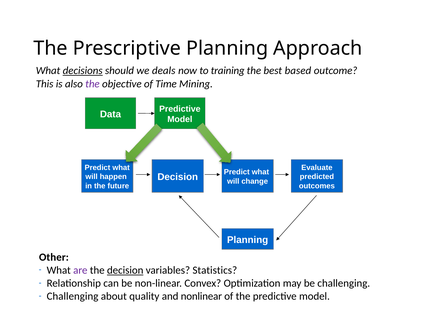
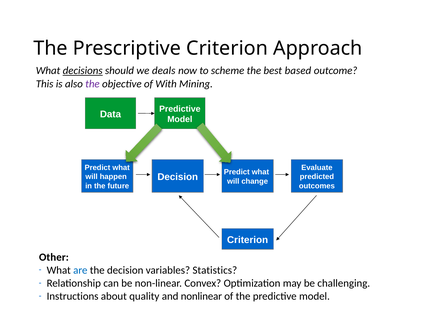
Prescriptive Planning: Planning -> Criterion
training: training -> scheme
Time: Time -> With
Planning at (248, 239): Planning -> Criterion
are colour: purple -> blue
decision at (125, 270) underline: present -> none
Challenging at (73, 296): Challenging -> Instructions
